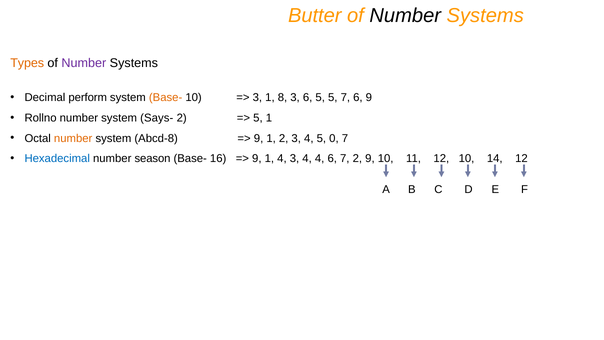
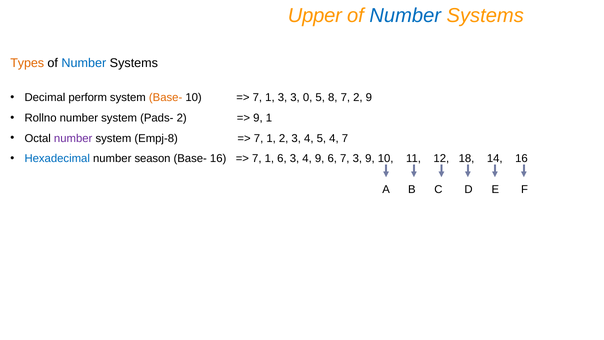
Butter: Butter -> Upper
Number at (405, 16) colour: black -> blue
Number at (84, 63) colour: purple -> blue
3 at (257, 97): 3 -> 7
1 8: 8 -> 3
3 6: 6 -> 0
5 5: 5 -> 8
7 6: 6 -> 2
Says-: Says- -> Pads-
5 at (258, 118): 5 -> 9
number at (73, 138) colour: orange -> purple
Abcd-8: Abcd-8 -> Empj-8
9 at (259, 138): 9 -> 7
5 0: 0 -> 4
9 at (257, 159): 9 -> 7
1 4: 4 -> 6
4 4: 4 -> 9
7 2: 2 -> 3
12 10: 10 -> 18
14 12: 12 -> 16
